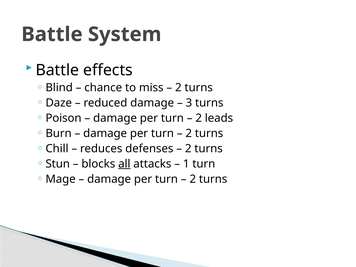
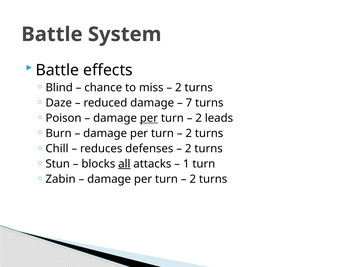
3: 3 -> 7
per at (149, 118) underline: none -> present
Mage: Mage -> Zabin
